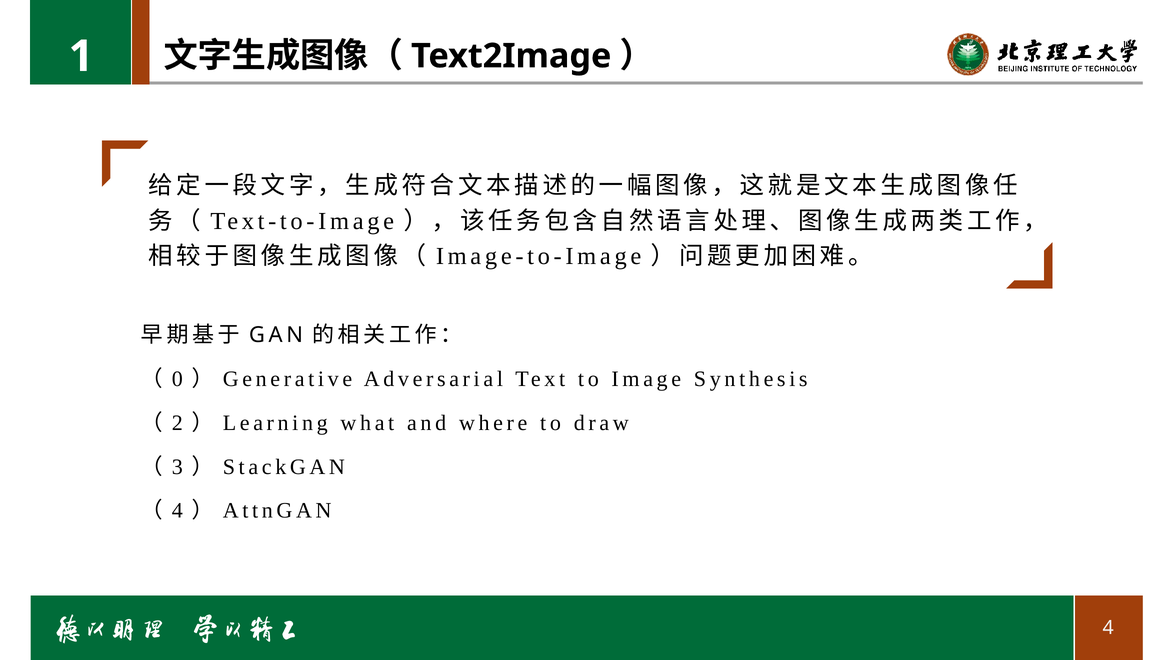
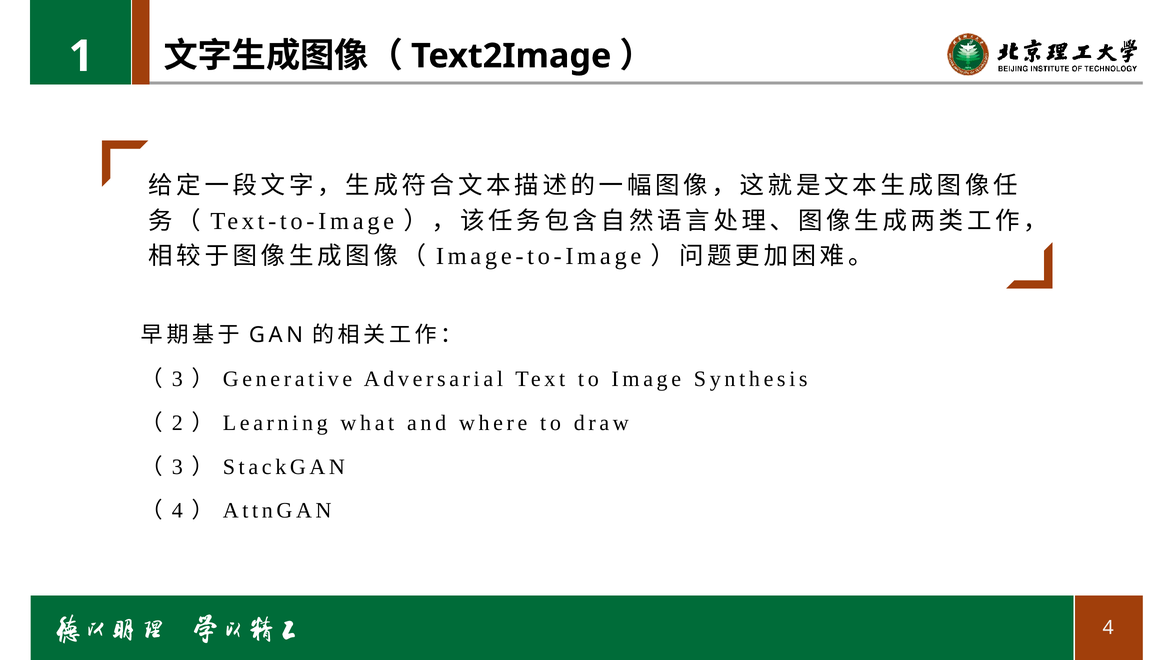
0 at (177, 379): 0 -> 3
